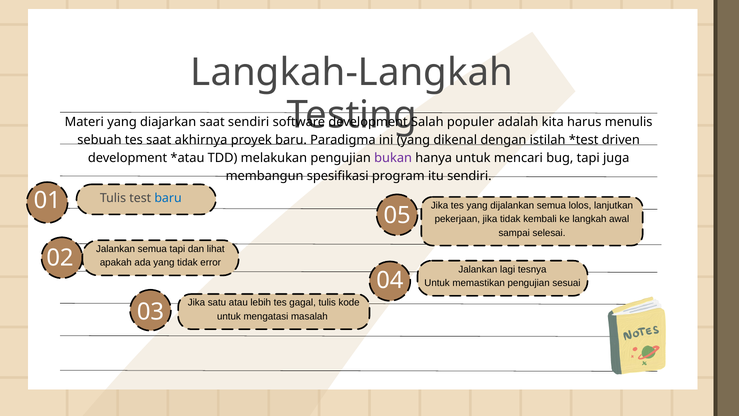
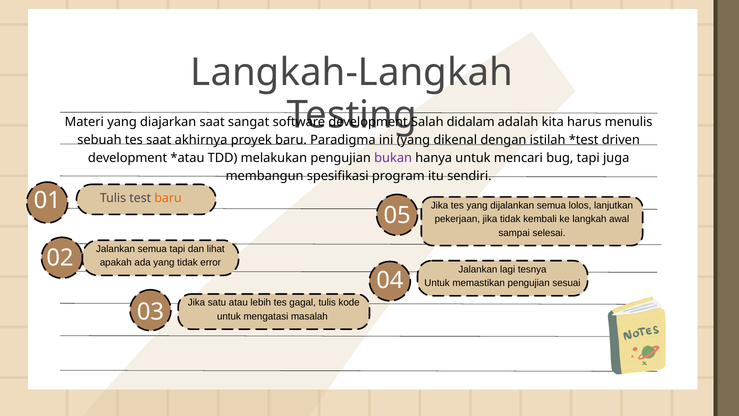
saat sendiri: sendiri -> sangat
populer: populer -> didalam
baru at (168, 198) colour: blue -> orange
